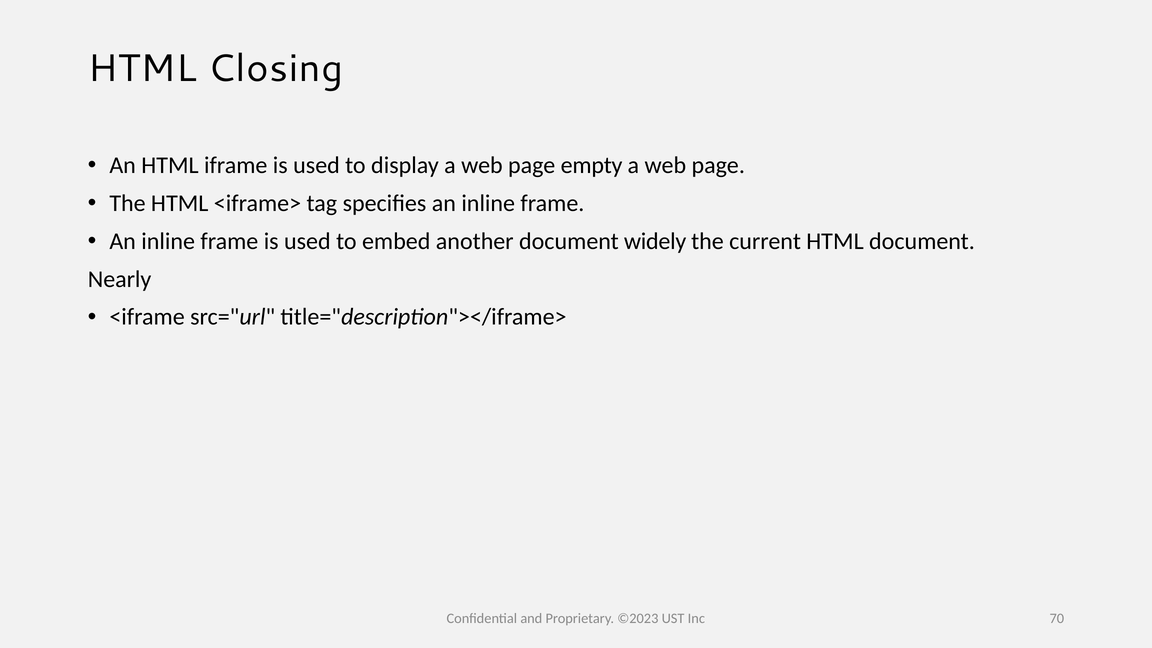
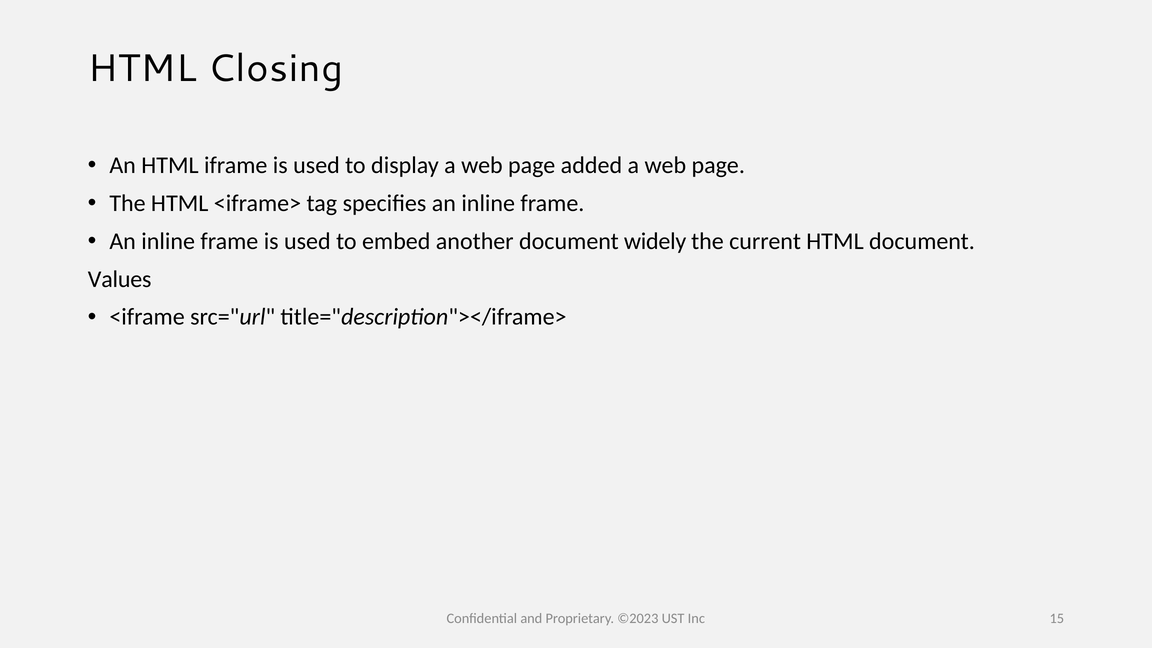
empty: empty -> added
Nearly: Nearly -> Values
70: 70 -> 15
